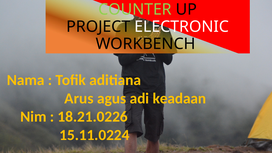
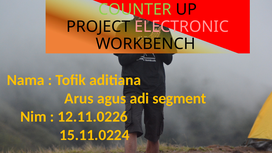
ELECTRONIC colour: white -> pink
keadaan: keadaan -> segment
18.21.0226: 18.21.0226 -> 12.11.0226
